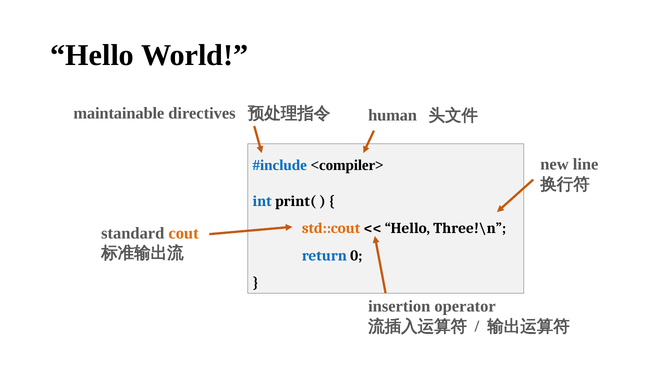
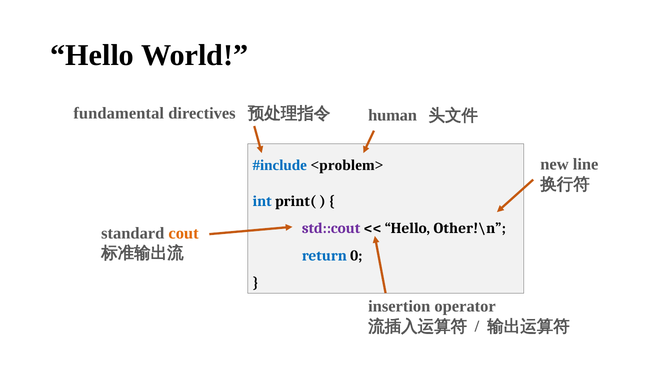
maintainable: maintainable -> fundamental
<compiler>: <compiler> -> <problem>
std::cout colour: orange -> purple
Three!\n: Three!\n -> Other!\n
